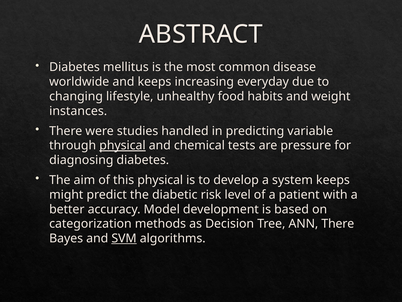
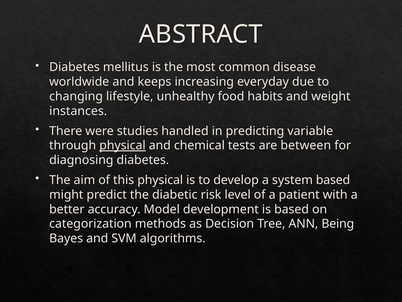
pressure: pressure -> between
system keeps: keeps -> based
ANN There: There -> Being
SVM underline: present -> none
